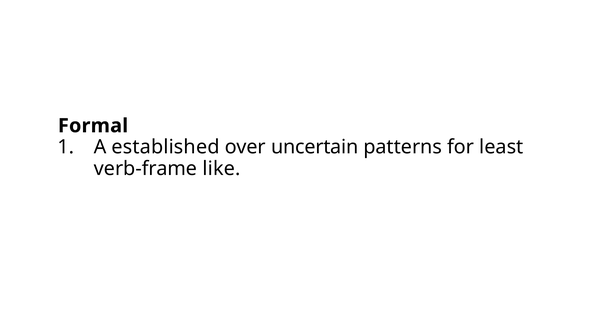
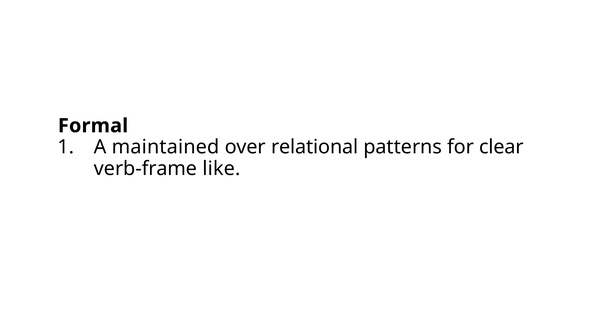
established: established -> maintained
uncertain: uncertain -> relational
least: least -> clear
